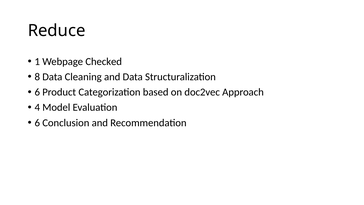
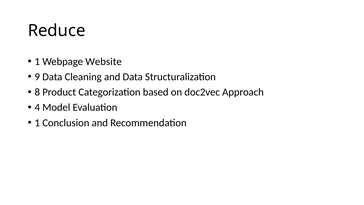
Checked: Checked -> Website
8: 8 -> 9
6 at (37, 92): 6 -> 8
6 at (37, 123): 6 -> 1
